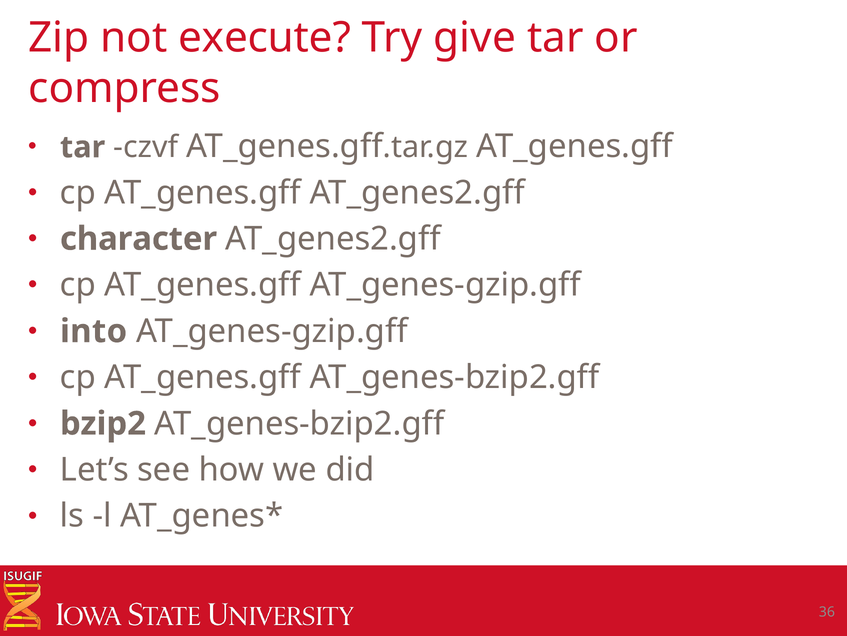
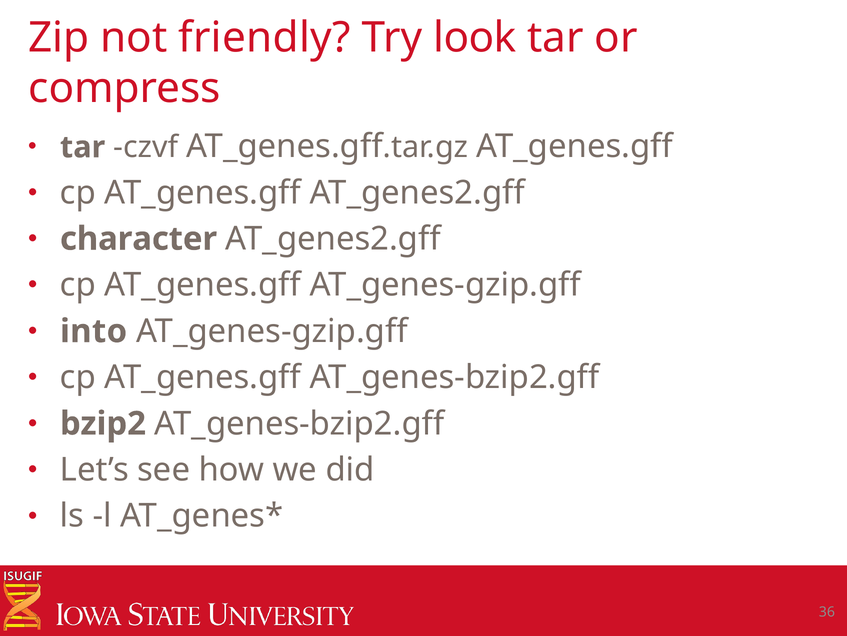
execute: execute -> friendly
give: give -> look
